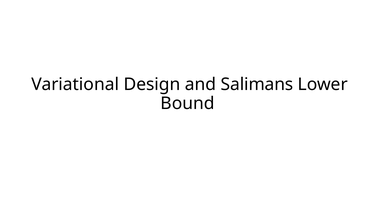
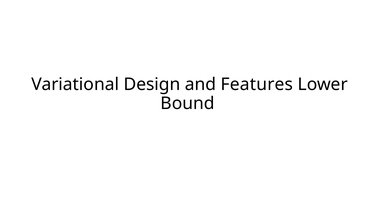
Salimans: Salimans -> Features
